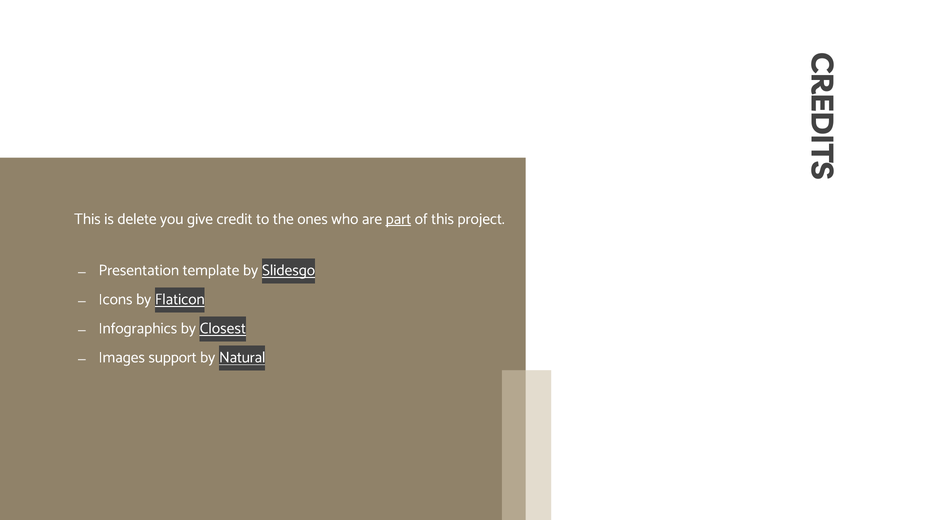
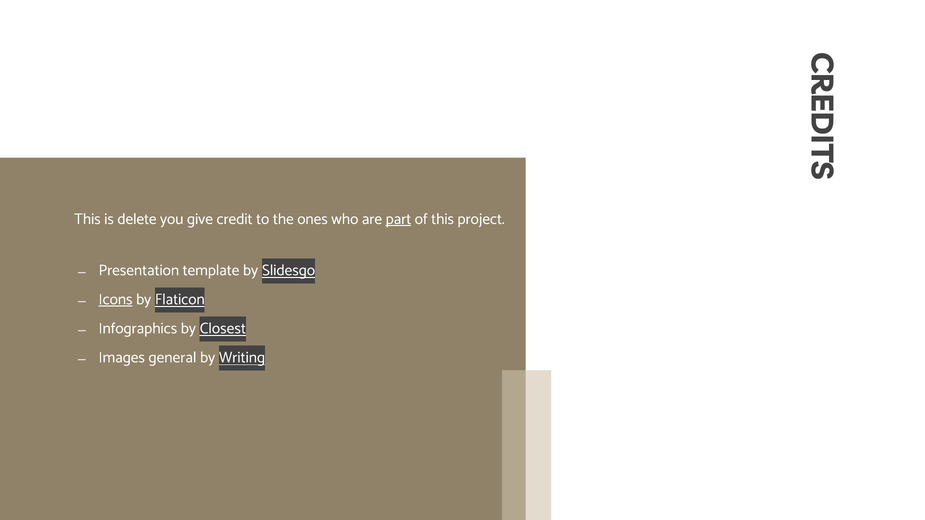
Icons underline: none -> present
support: support -> general
Natural: Natural -> Writing
